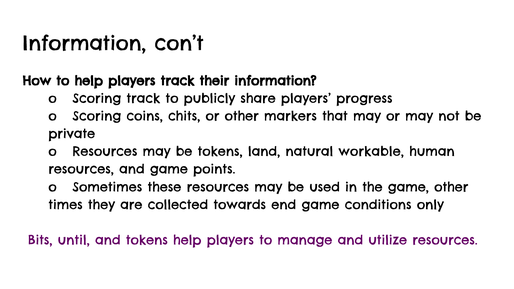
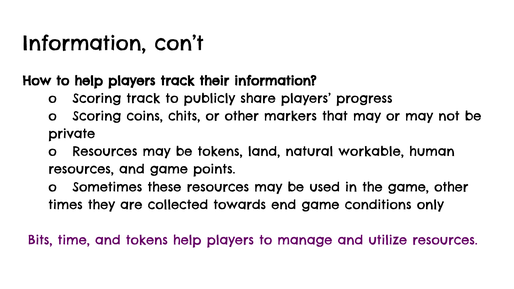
until: until -> time
